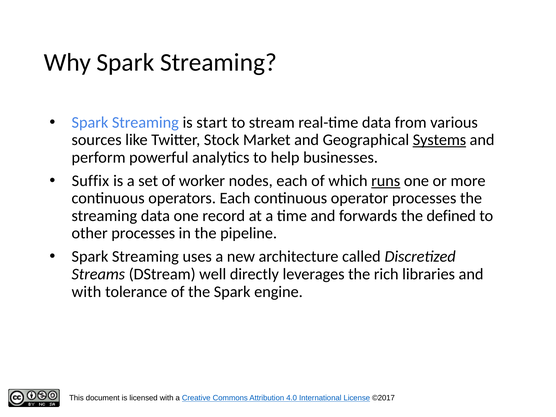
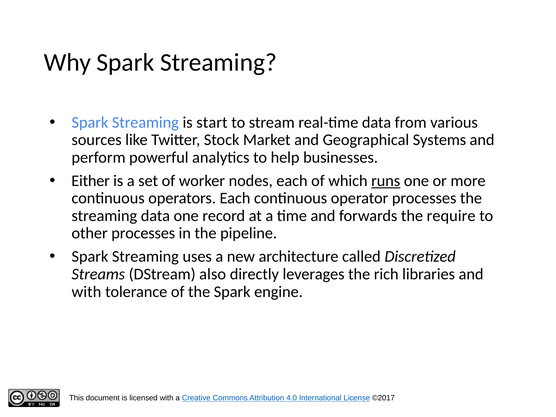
Systems underline: present -> none
Suffix: Suffix -> Either
defined: defined -> require
well: well -> also
